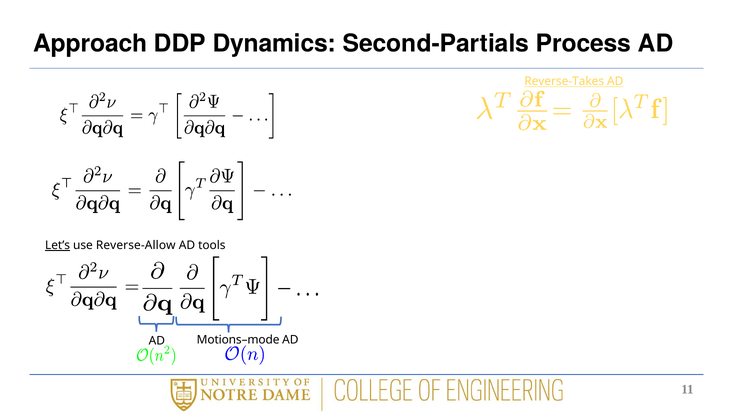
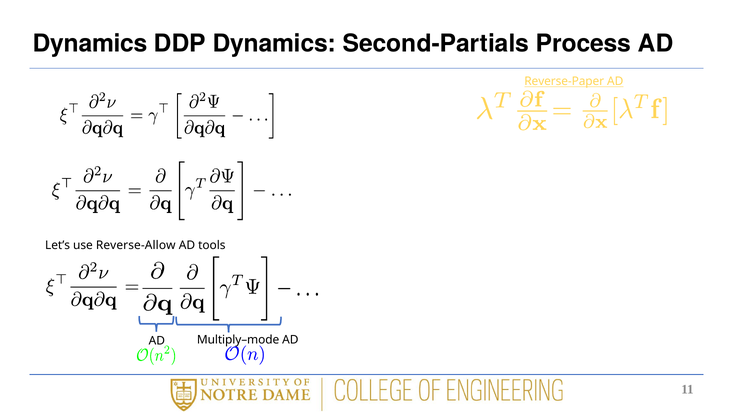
Approach at (90, 44): Approach -> Dynamics
Reverse-Takes: Reverse-Takes -> Reverse-Paper
Let’s underline: present -> none
Motions–mode: Motions–mode -> Multiply–mode
